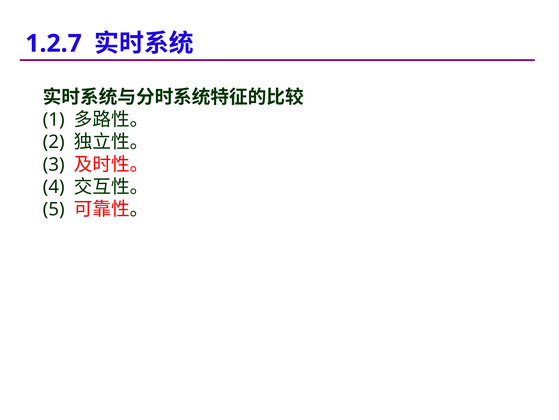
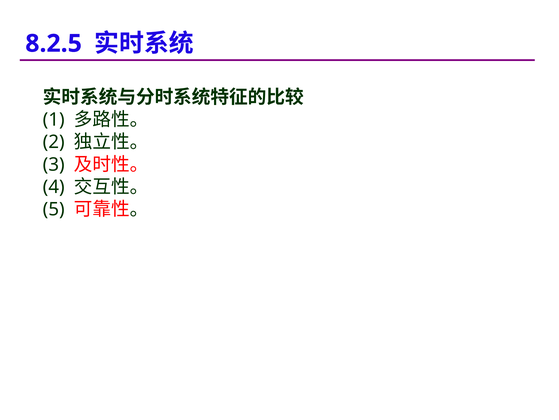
1.2.7: 1.2.7 -> 8.2.5
